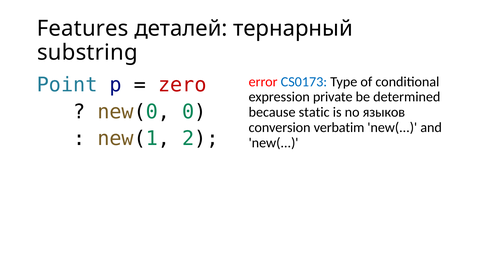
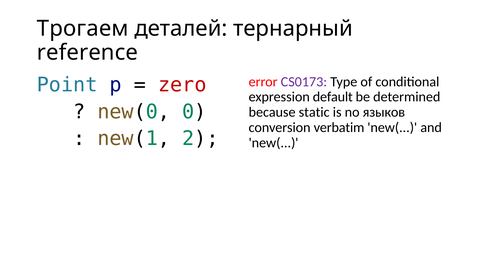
Features: Features -> Трогаем
substring: substring -> reference
CS0173 colour: blue -> purple
private: private -> default
